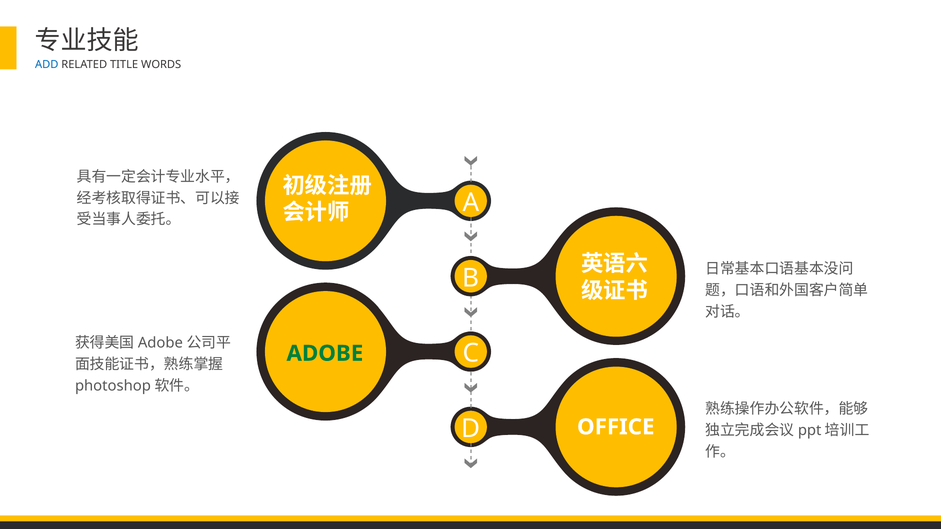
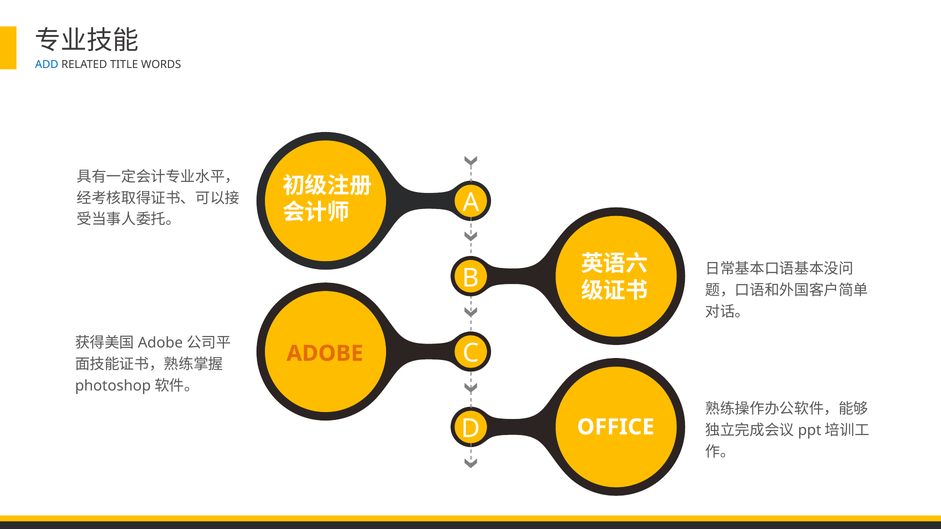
ADOBE colour: green -> orange
